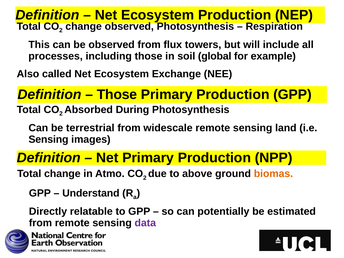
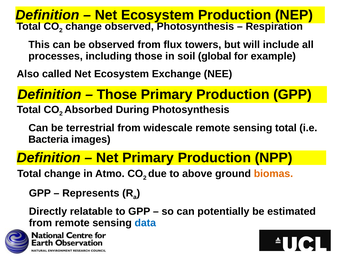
sensing land: land -> total
Sensing at (48, 139): Sensing -> Bacteria
Understand: Understand -> Represents
data colour: purple -> blue
